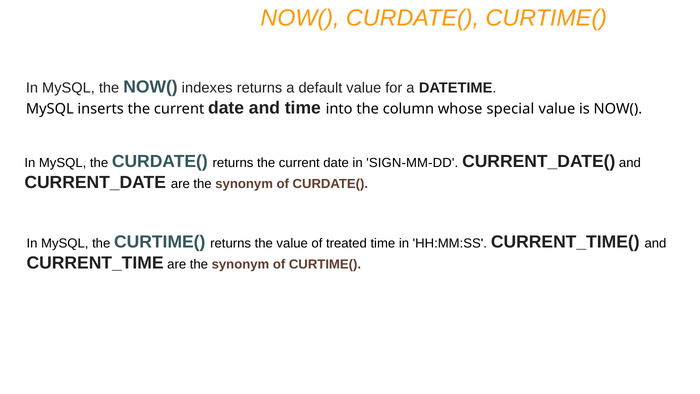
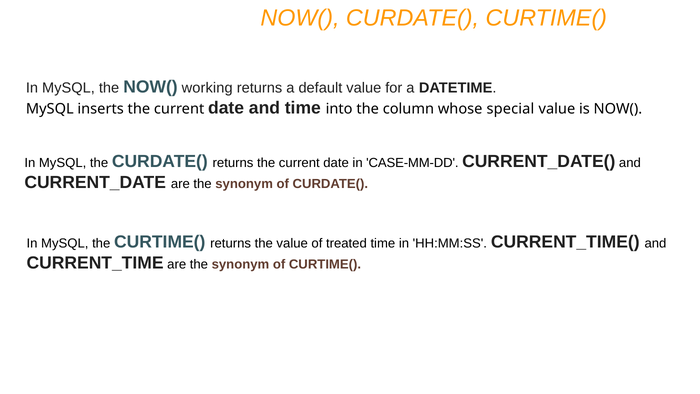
indexes: indexes -> working
SIGN-MM-DD: SIGN-MM-DD -> CASE-MM-DD
